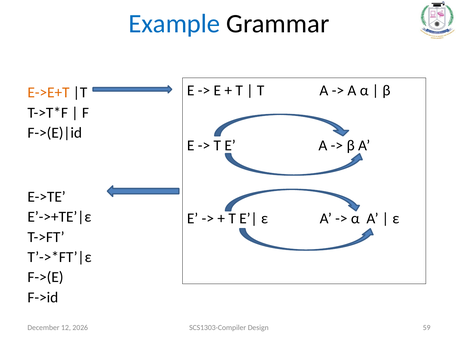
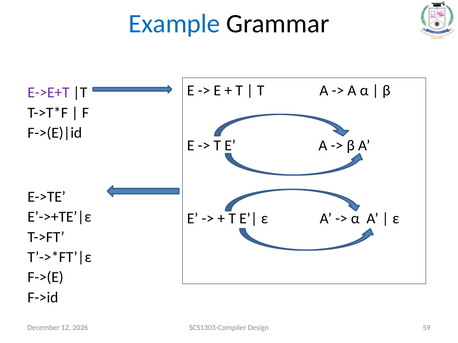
E->E+T colour: orange -> purple
